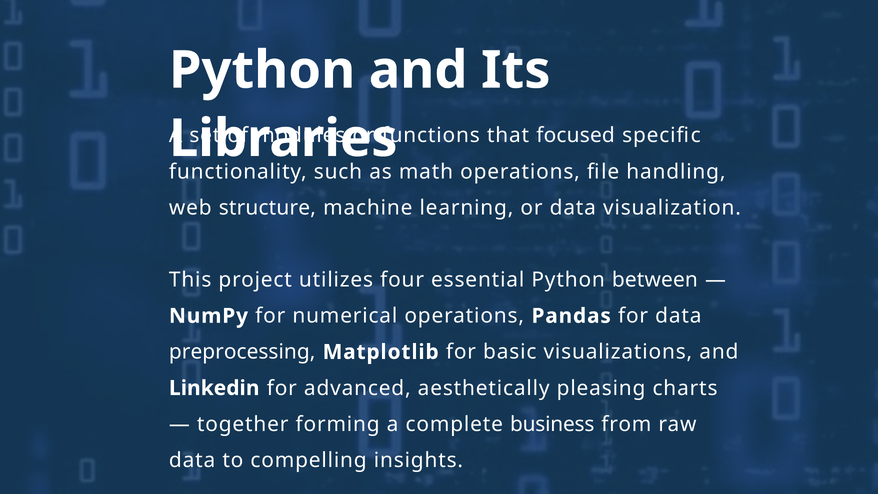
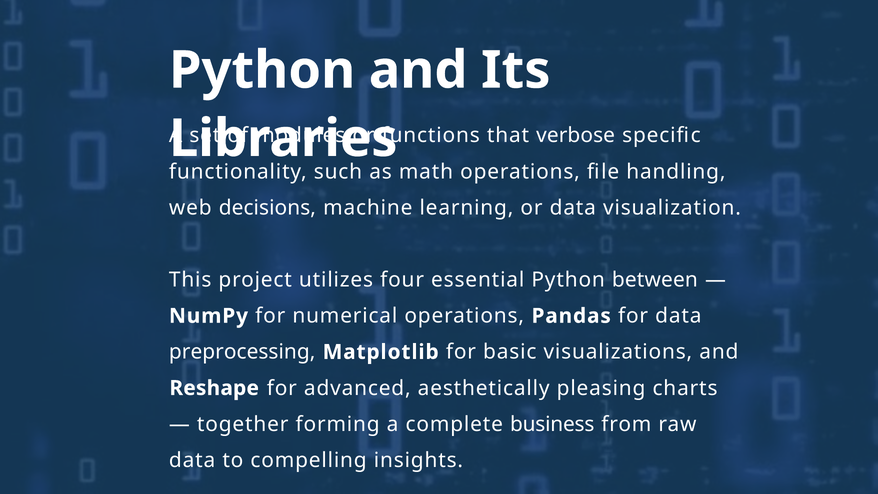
focused: focused -> verbose
structure: structure -> decisions
Linkedin: Linkedin -> Reshape
